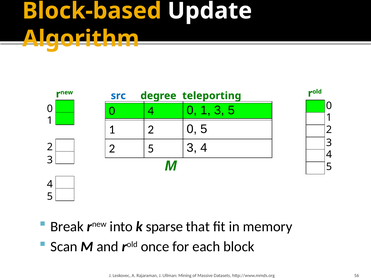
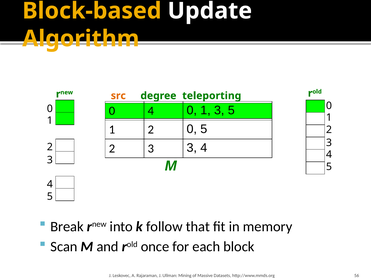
src colour: blue -> orange
5 at (151, 149): 5 -> 3
sparse: sparse -> follow
